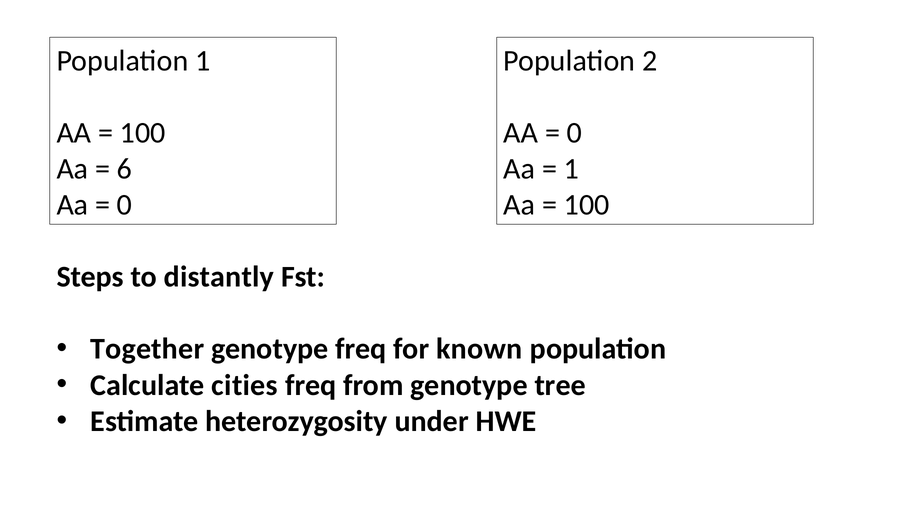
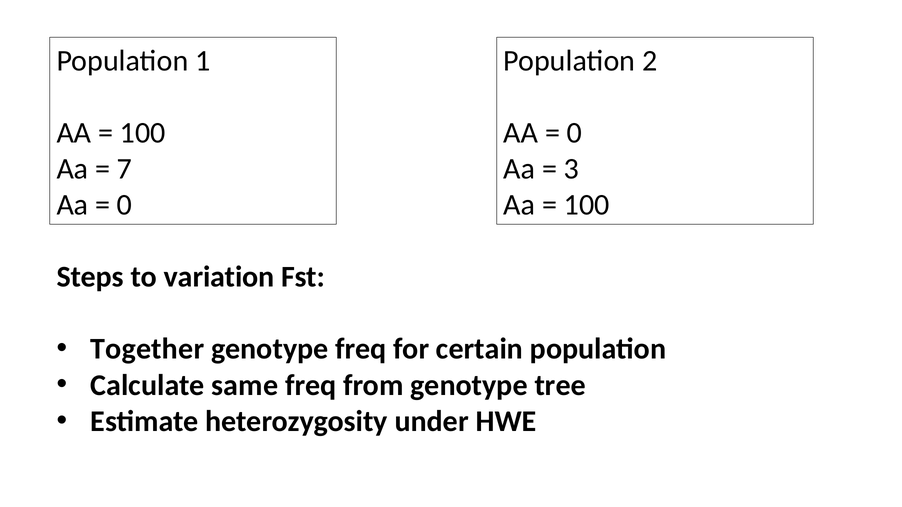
6: 6 -> 7
1 at (571, 169): 1 -> 3
distantly: distantly -> variation
known: known -> certain
cities: cities -> same
